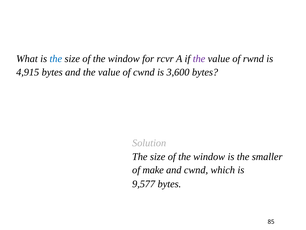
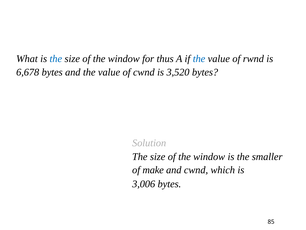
rcvr: rcvr -> thus
the at (199, 59) colour: purple -> blue
4,915: 4,915 -> 6,678
3,600: 3,600 -> 3,520
9,577: 9,577 -> 3,006
